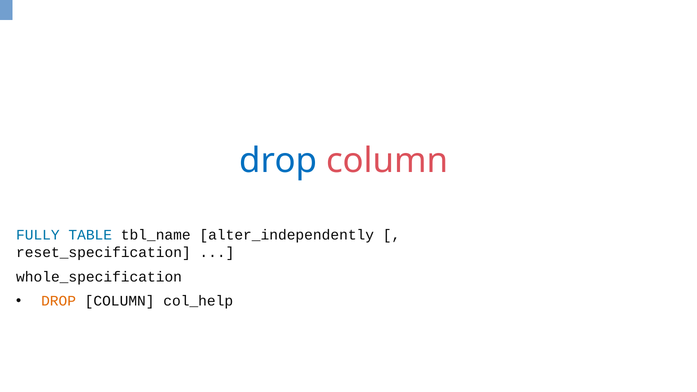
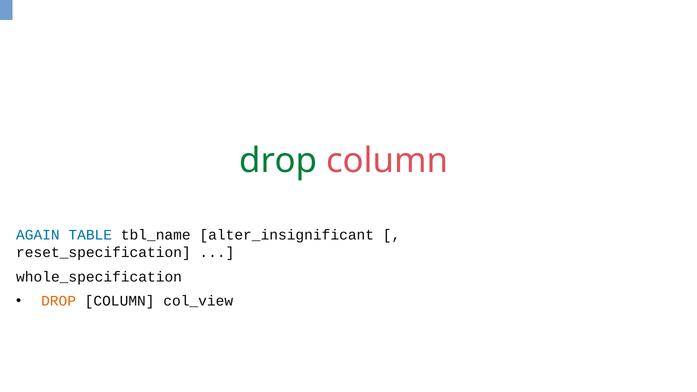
drop at (278, 161) colour: blue -> green
FULLY: FULLY -> AGAIN
alter_independently: alter_independently -> alter_insignificant
col_help: col_help -> col_view
